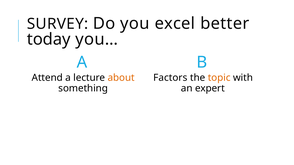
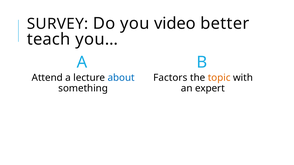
excel: excel -> video
today: today -> teach
about colour: orange -> blue
